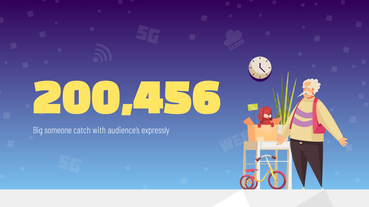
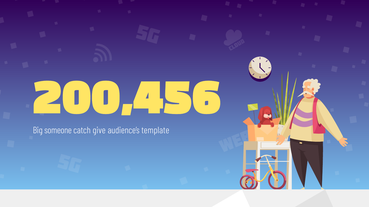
with: with -> give
expressly: expressly -> template
